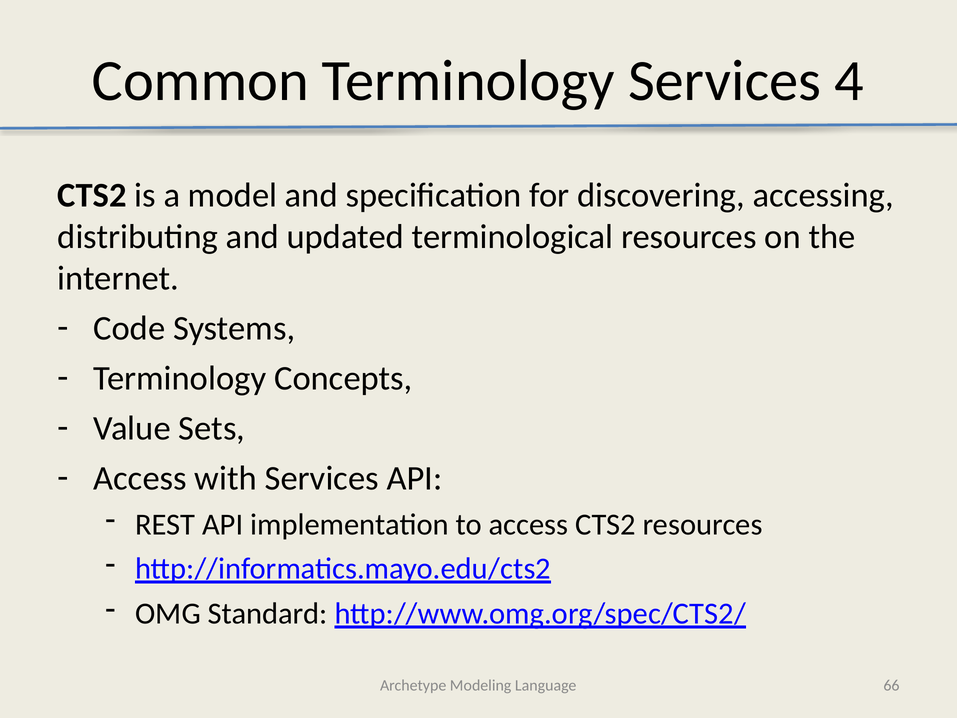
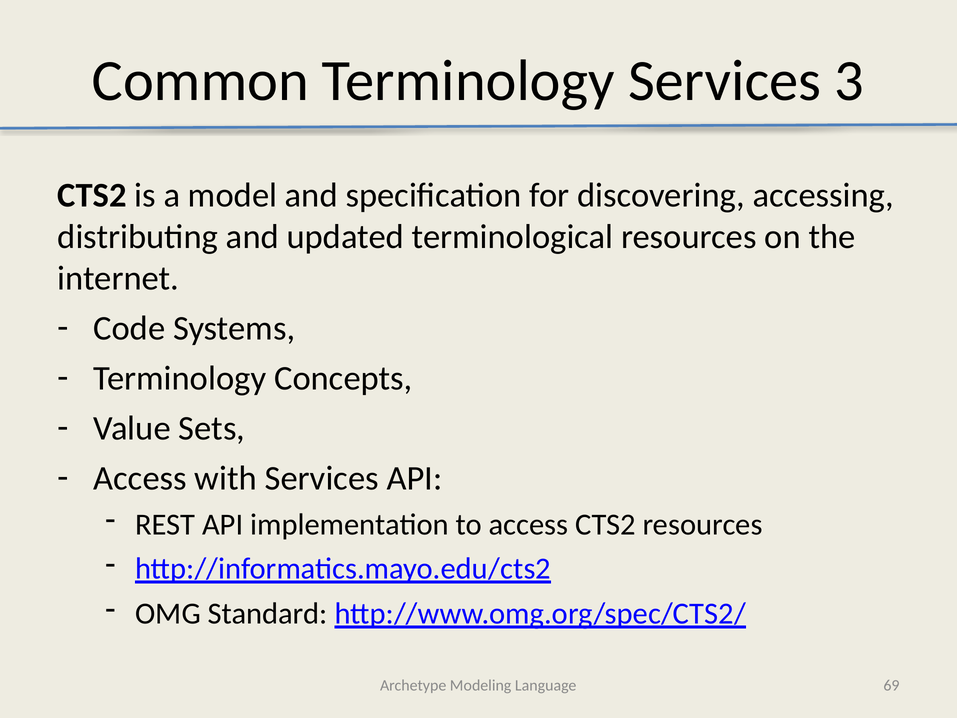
4: 4 -> 3
66: 66 -> 69
